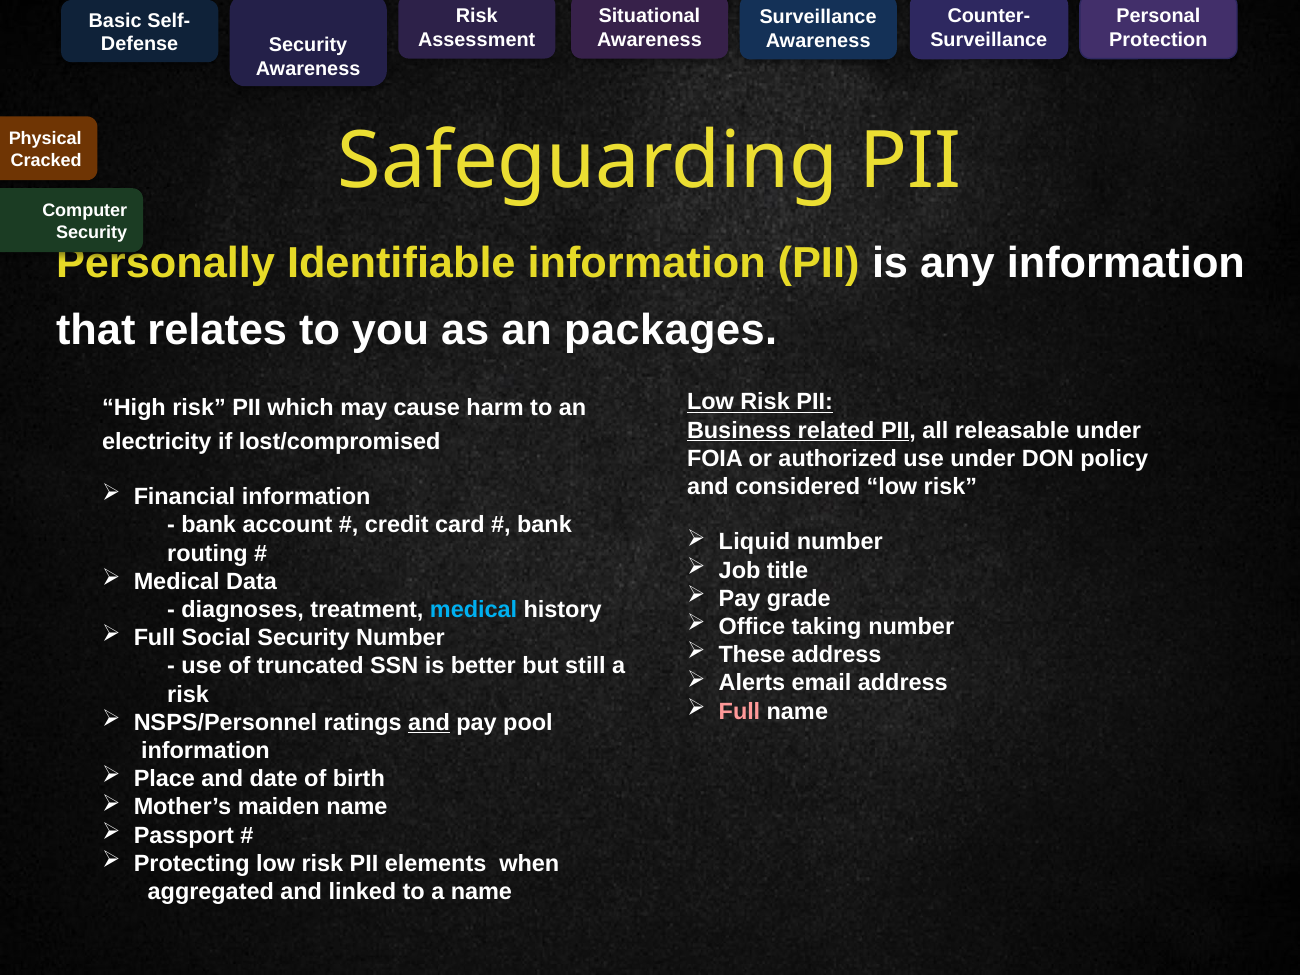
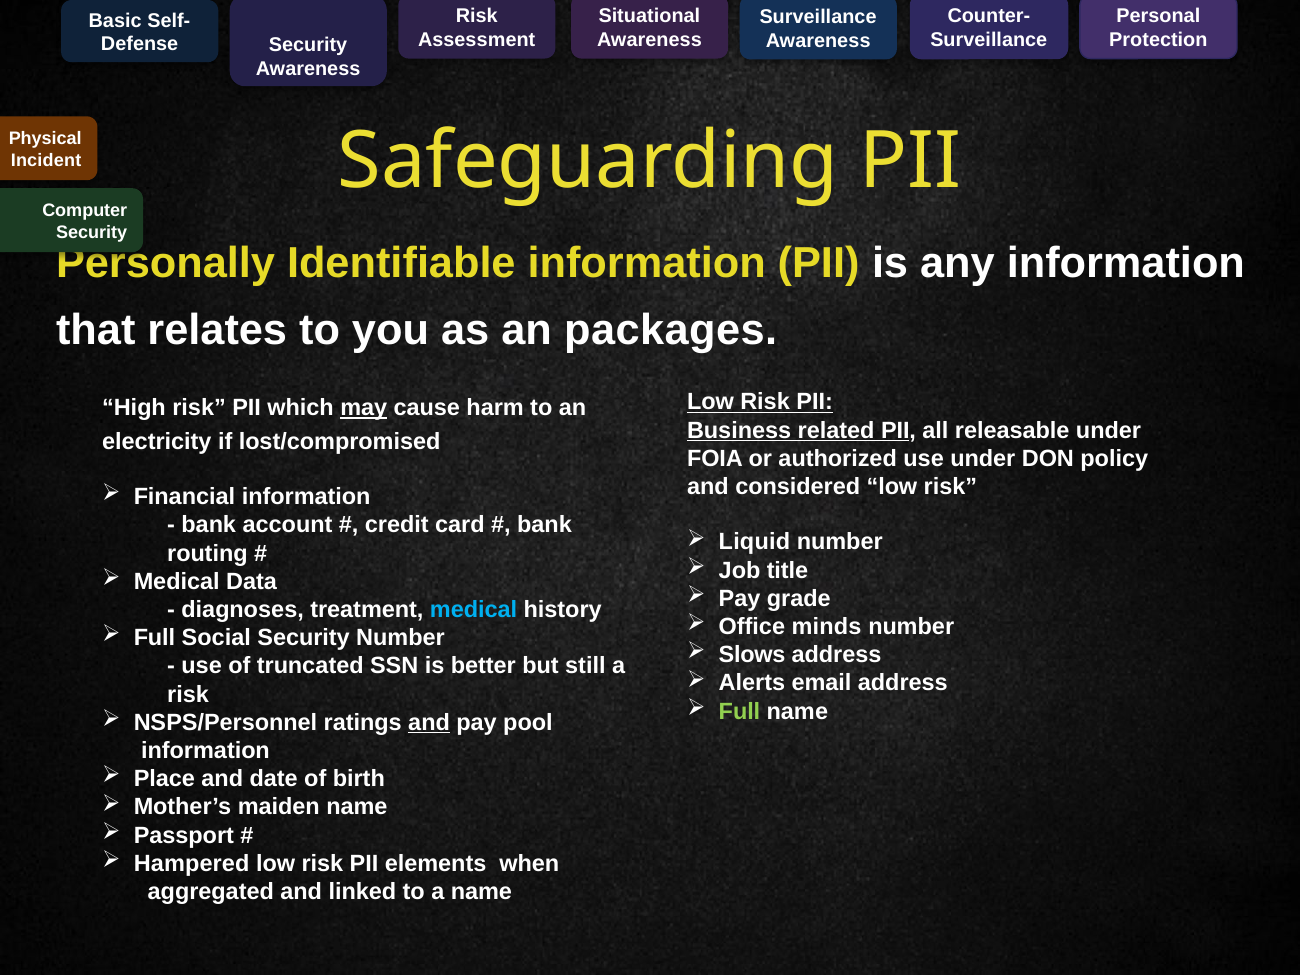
Cracked: Cracked -> Incident
may underline: none -> present
taking: taking -> minds
These: These -> Slows
Full at (739, 711) colour: pink -> light green
Protecting: Protecting -> Hampered
